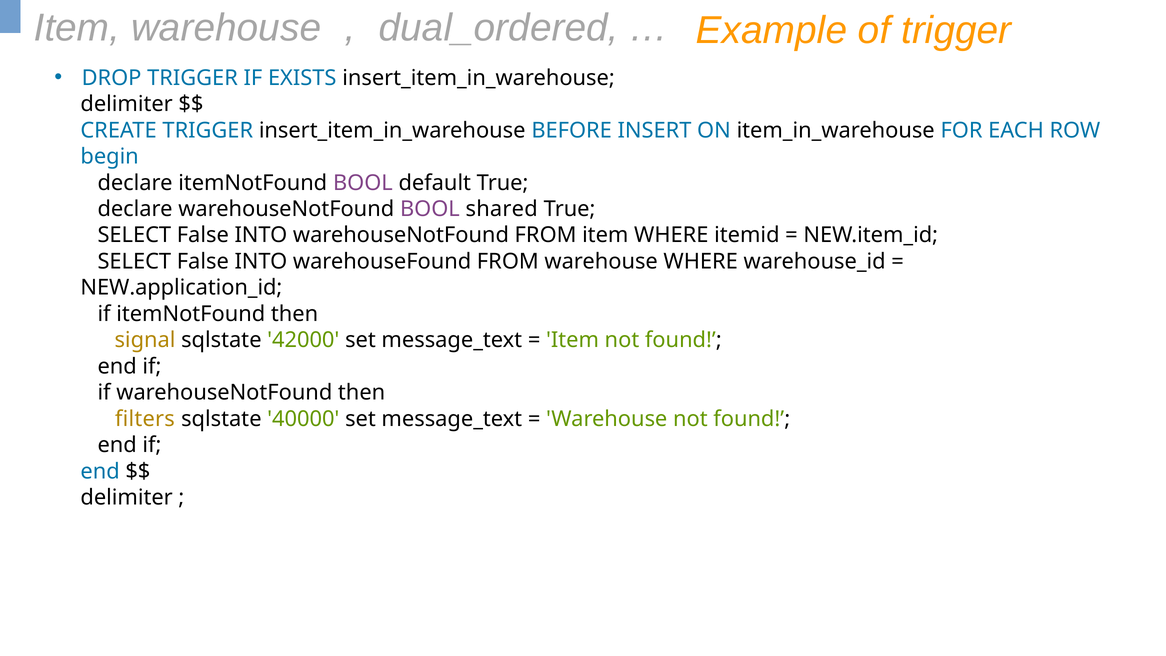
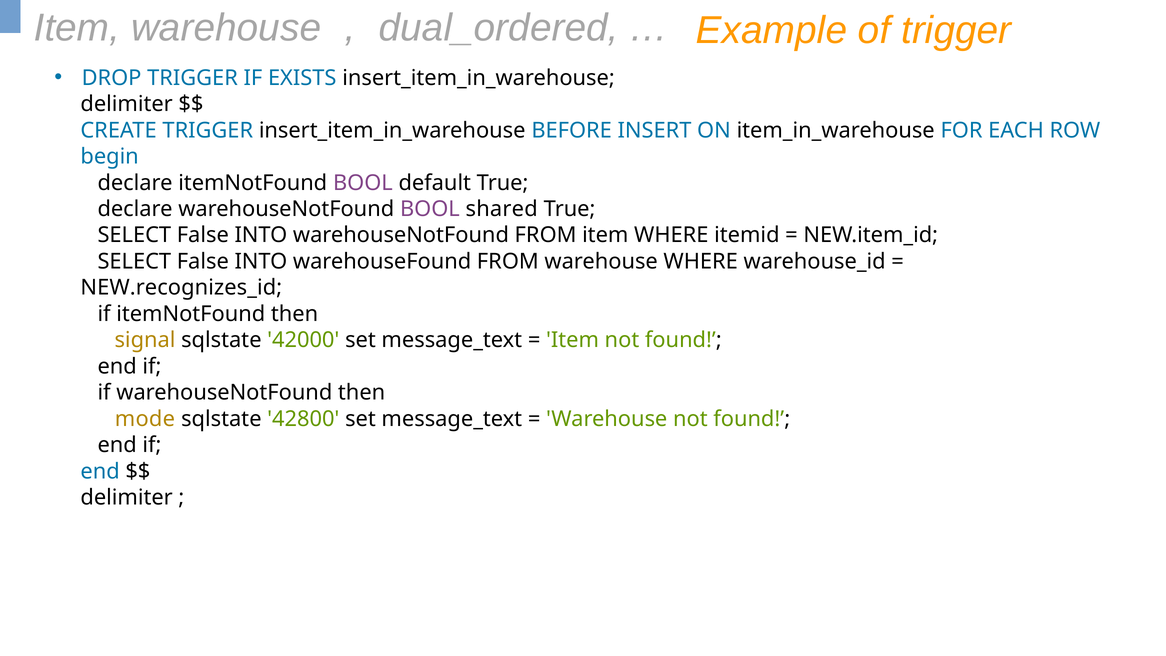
NEW.application_id: NEW.application_id -> NEW.recognizes_id
filters: filters -> mode
40000: 40000 -> 42800
